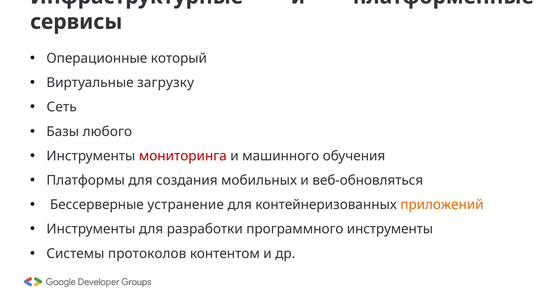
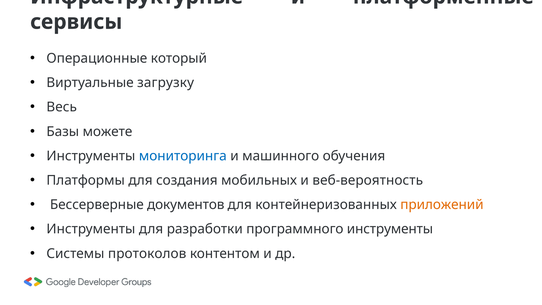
Сеть: Сеть -> Весь
любого: любого -> можете
мониторинга colour: red -> blue
веб-обновляться: веб-обновляться -> веб-вероятность
устранение: устранение -> документов
